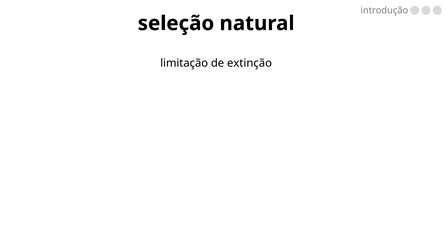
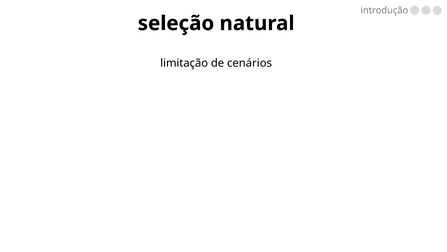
extinção: extinção -> cenários
